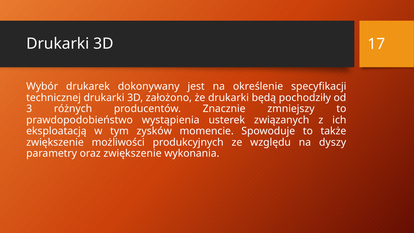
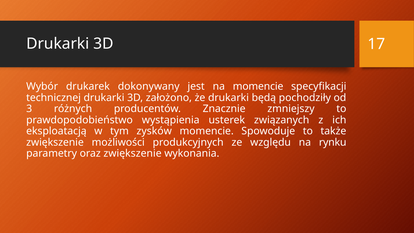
na określenie: określenie -> momencie
dyszy: dyszy -> rynku
